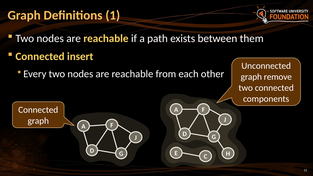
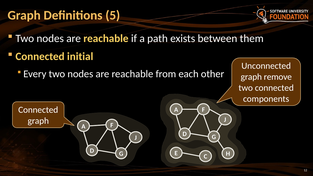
1: 1 -> 5
insert: insert -> initial
